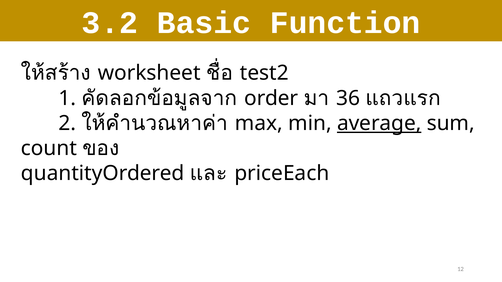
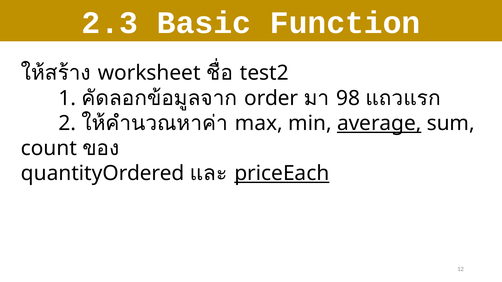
3.2: 3.2 -> 2.3
36: 36 -> 98
priceEach underline: none -> present
